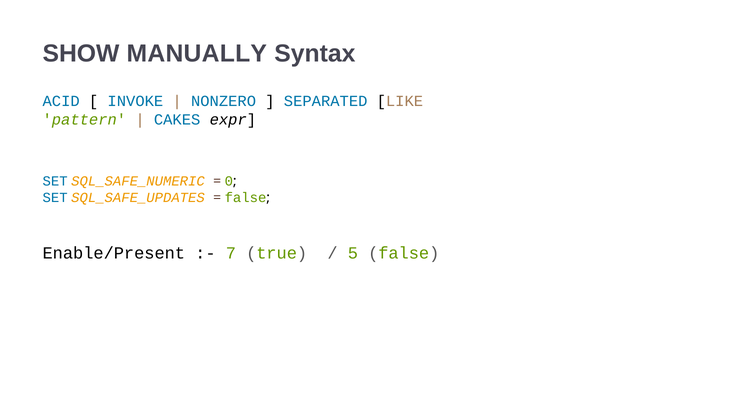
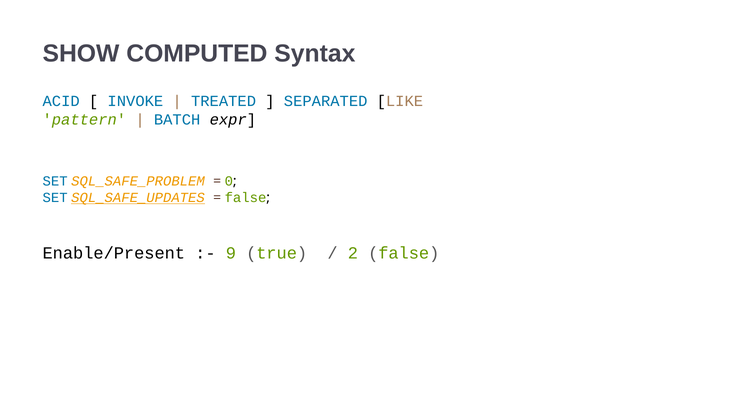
MANUALLY: MANUALLY -> COMPUTED
NONZERO: NONZERO -> TREATED
CAKES: CAKES -> BATCH
SQL_SAFE_NUMERIC: SQL_SAFE_NUMERIC -> SQL_SAFE_PROBLEM
SQL_SAFE_UPDATES underline: none -> present
7: 7 -> 9
5: 5 -> 2
